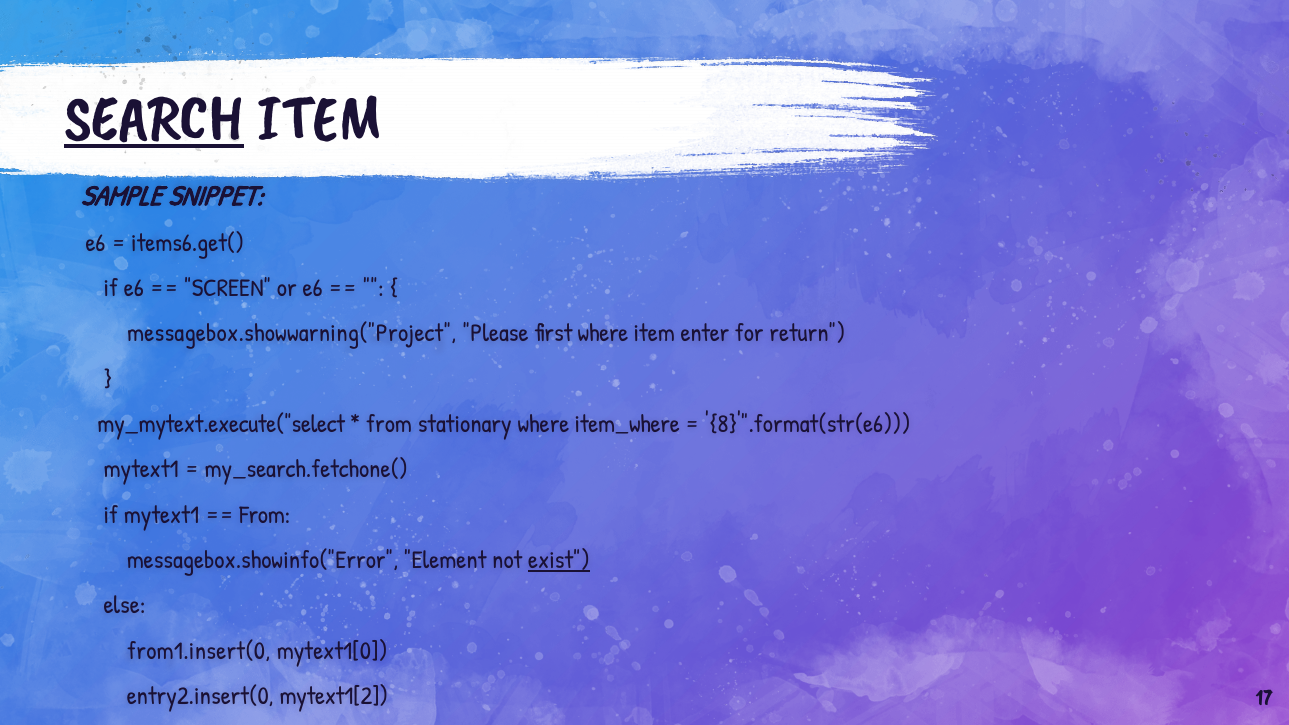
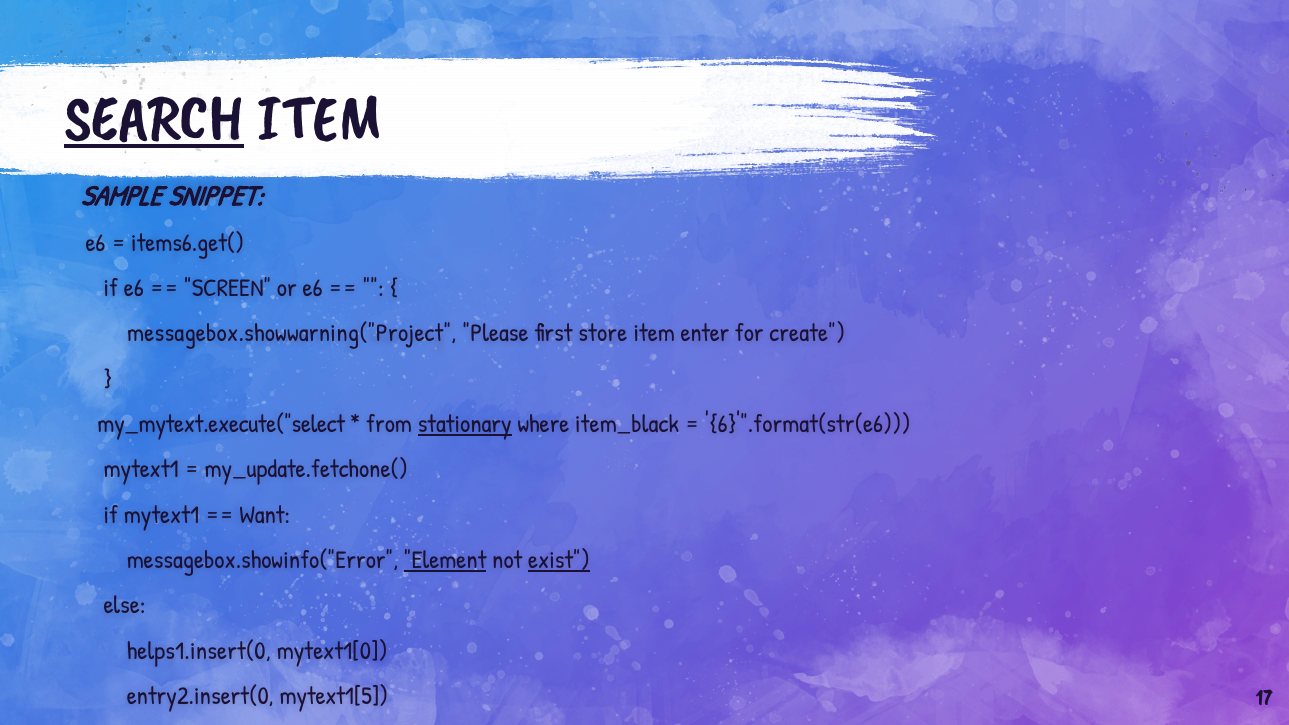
first where: where -> store
return: return -> create
stationary underline: none -> present
item_where: item_where -> item_black
8}'".format(str(e6: 8}'".format(str(e6 -> 6}'".format(str(e6
my_search.fetchone(: my_search.fetchone( -> my_update.fetchone(
From at (265, 515): From -> Want
Element underline: none -> present
from1.insert(0: from1.insert(0 -> helps1.insert(0
mytext1[2: mytext1[2 -> mytext1[5
